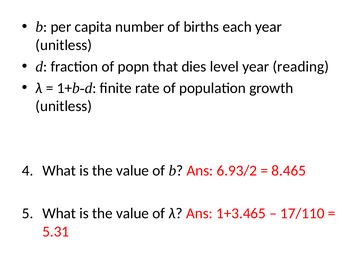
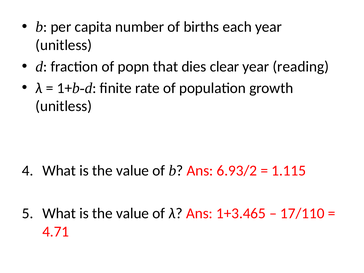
level: level -> clear
8.465: 8.465 -> 1.115
5.31: 5.31 -> 4.71
